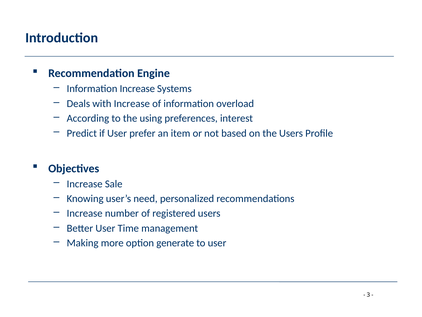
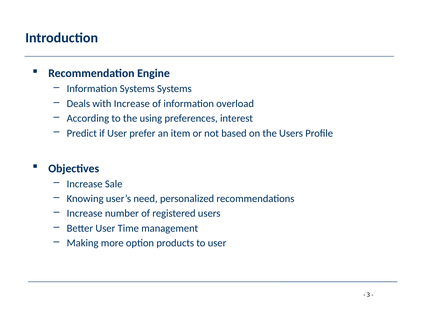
Information Increase: Increase -> Systems
generate: generate -> products
